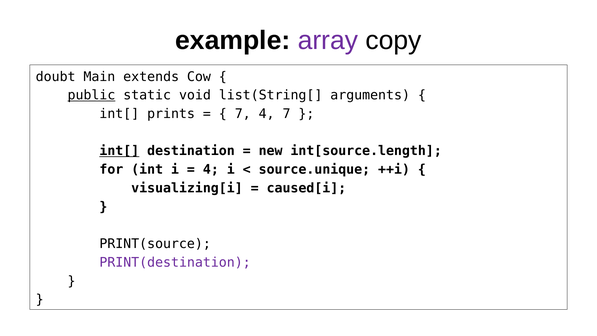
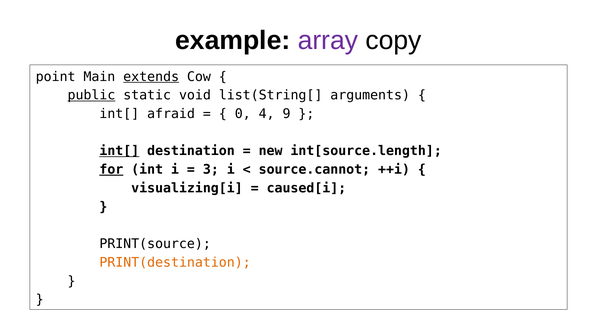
doubt: doubt -> point
extends underline: none -> present
prints: prints -> afraid
7 at (243, 114): 7 -> 0
4 7: 7 -> 9
for underline: none -> present
4 at (211, 169): 4 -> 3
source.unique: source.unique -> source.cannot
PRINT(destination colour: purple -> orange
